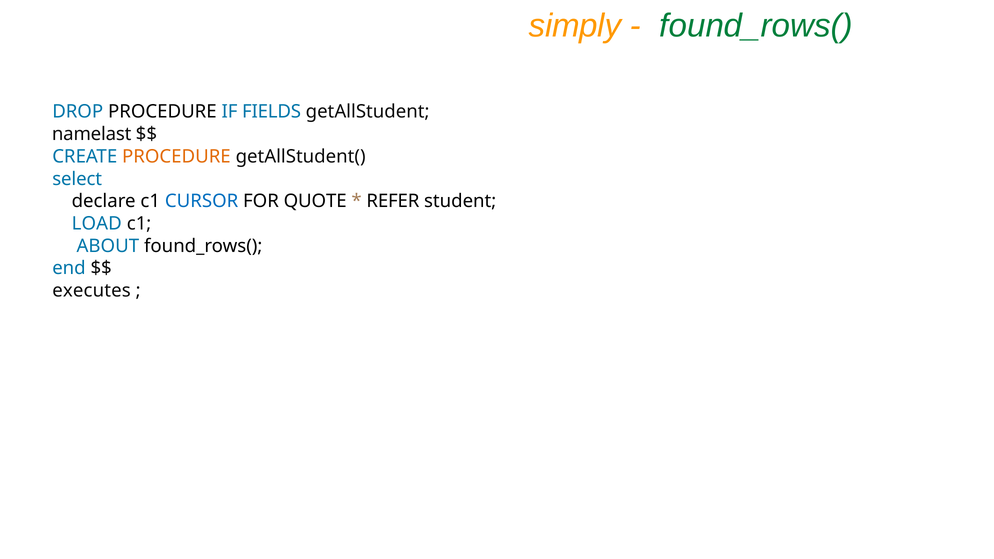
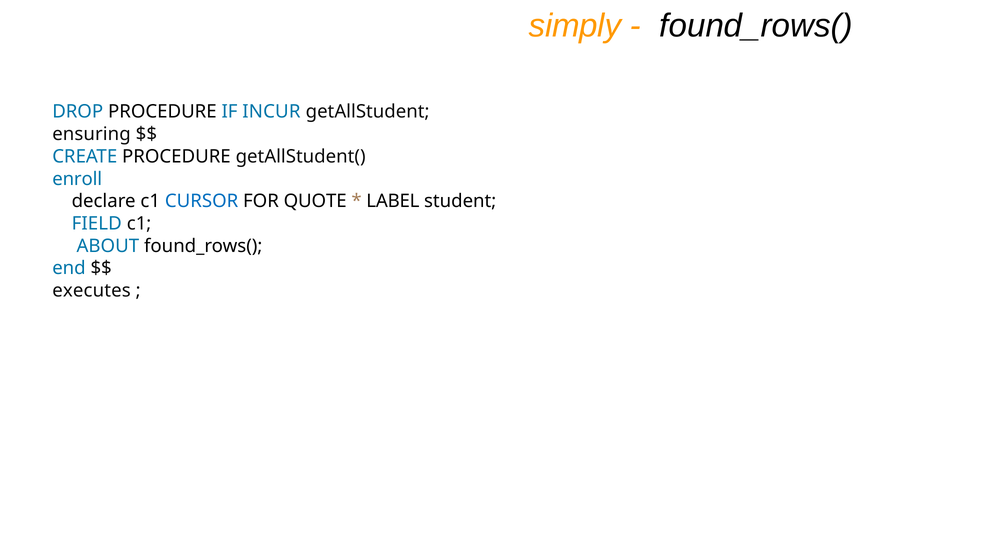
found_rows( at (756, 26) colour: green -> black
FIELDS: FIELDS -> INCUR
namelast: namelast -> ensuring
PROCEDURE at (176, 157) colour: orange -> black
select: select -> enroll
REFER: REFER -> LABEL
LOAD: LOAD -> FIELD
